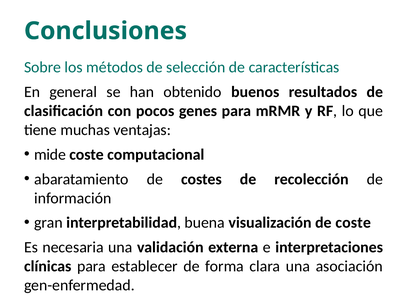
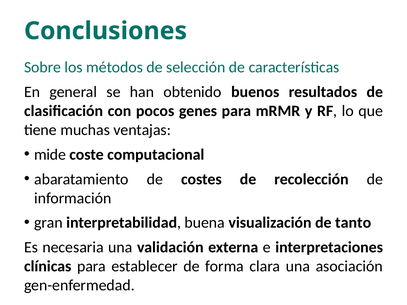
de coste: coste -> tanto
